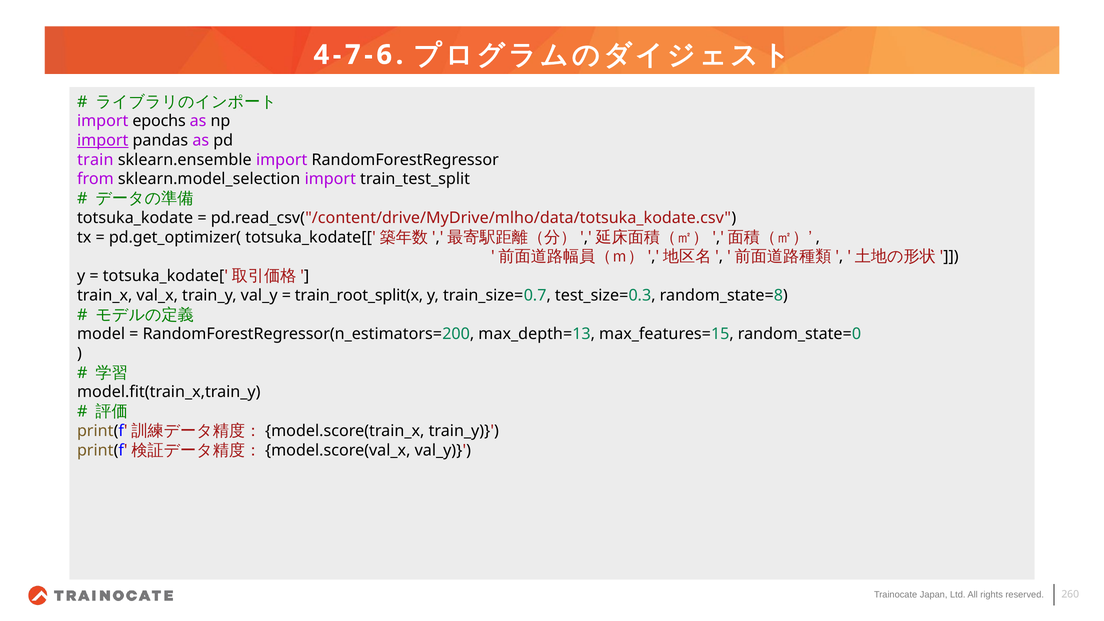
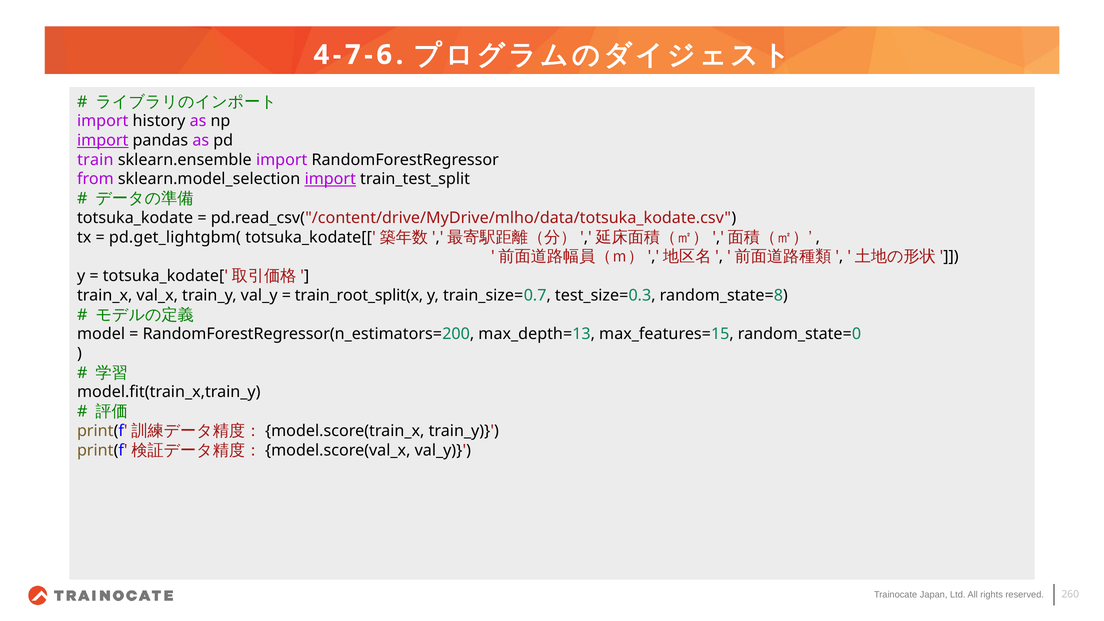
epochs: epochs -> history
import at (330, 179) underline: none -> present
pd.get_optimizer(: pd.get_optimizer( -> pd.get_lightgbm(
